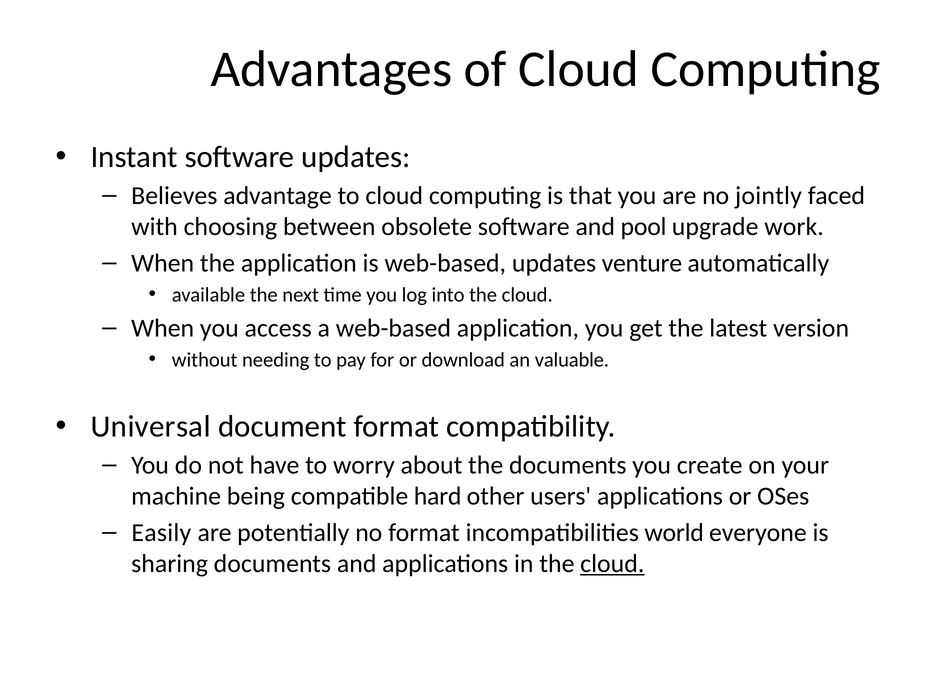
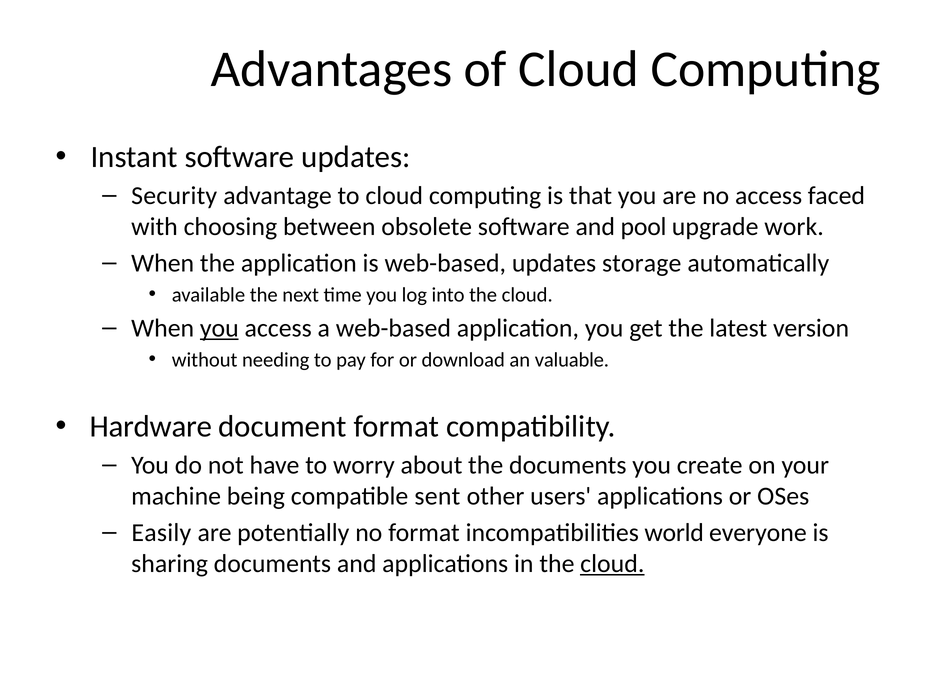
Believes: Believes -> Security
no jointly: jointly -> access
venture: venture -> storage
you at (219, 328) underline: none -> present
Universal: Universal -> Hardware
hard: hard -> sent
